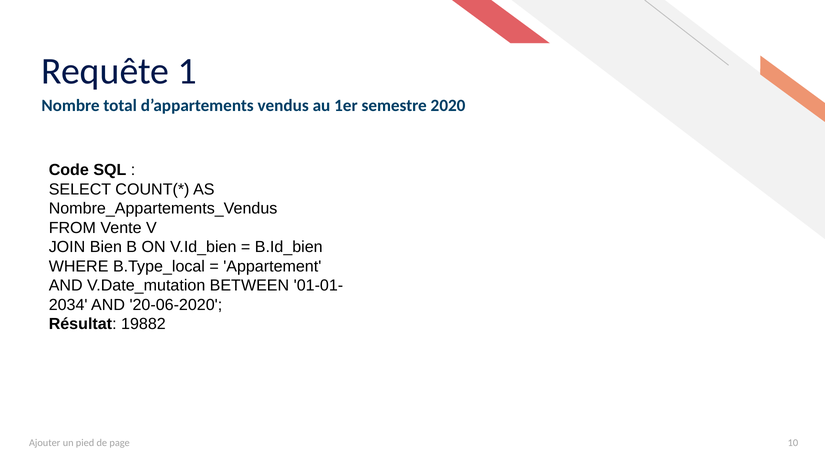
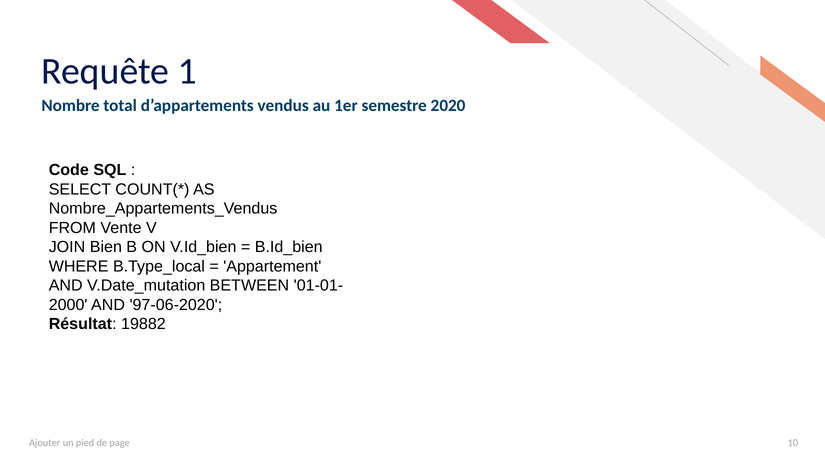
2034: 2034 -> 2000
20-06-2020: 20-06-2020 -> 97-06-2020
